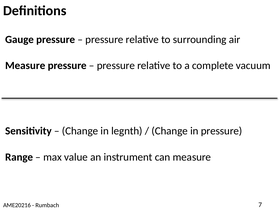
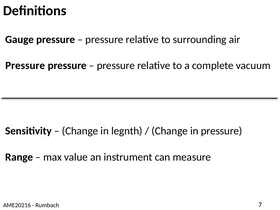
Measure at (25, 66): Measure -> Pressure
